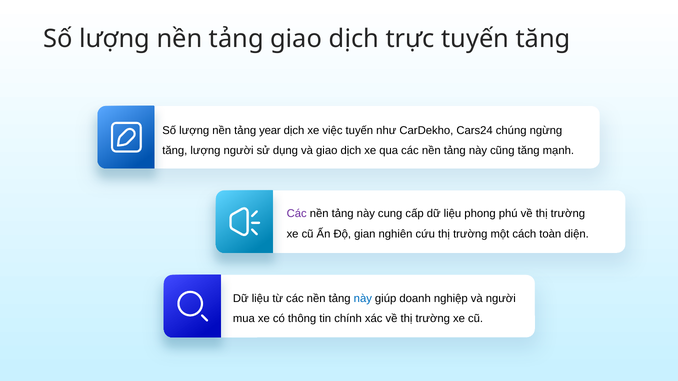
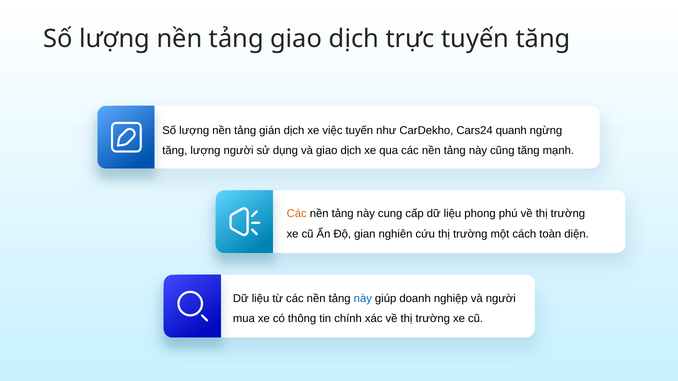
year: year -> gián
chúng: chúng -> quanh
Các at (297, 214) colour: purple -> orange
